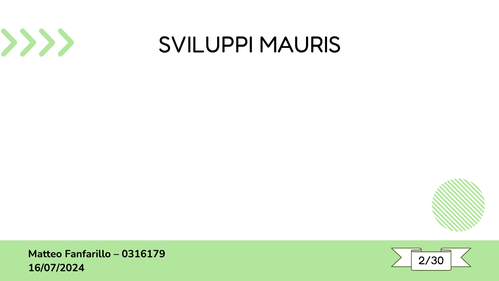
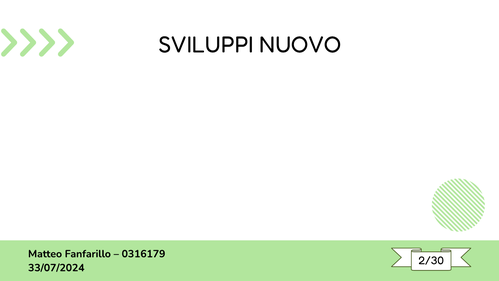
MAURIS: MAURIS -> NUOVO
16/07/2024: 16/07/2024 -> 33/07/2024
